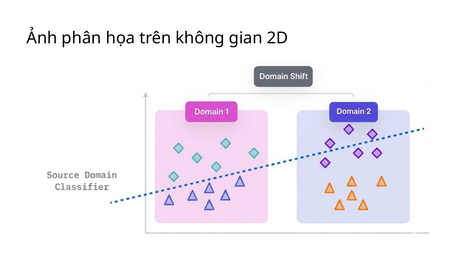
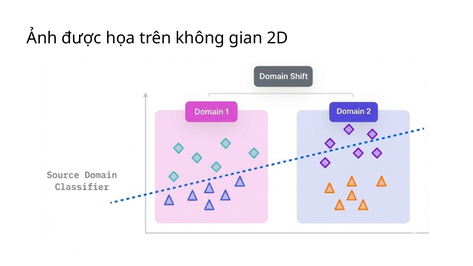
phân: phân -> được
